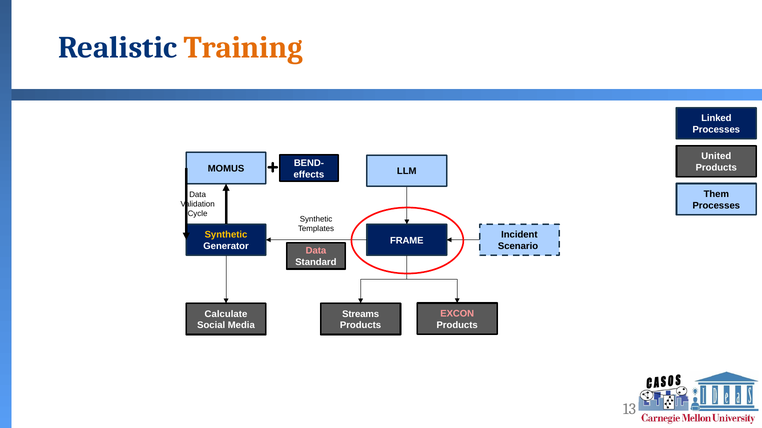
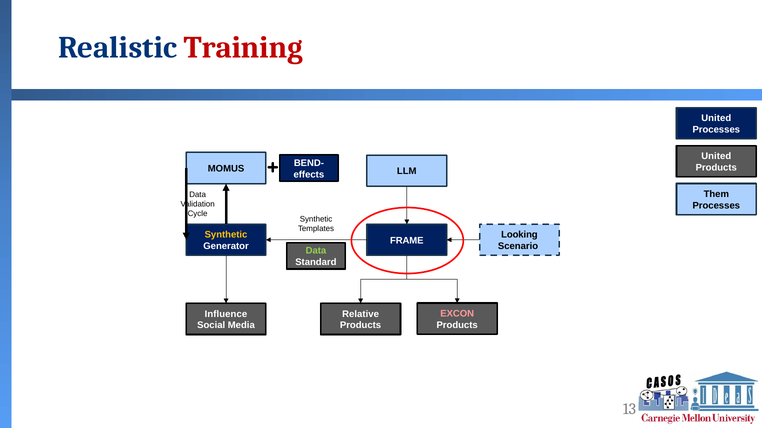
Training colour: orange -> red
Linked at (716, 118): Linked -> United
Incident: Incident -> Looking
Data at (316, 251) colour: pink -> light green
Calculate: Calculate -> Influence
Streams: Streams -> Relative
